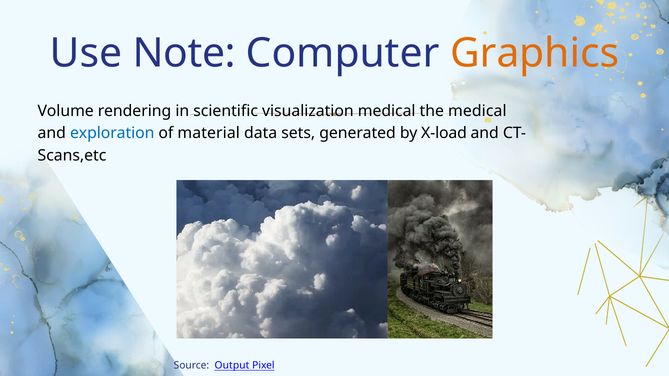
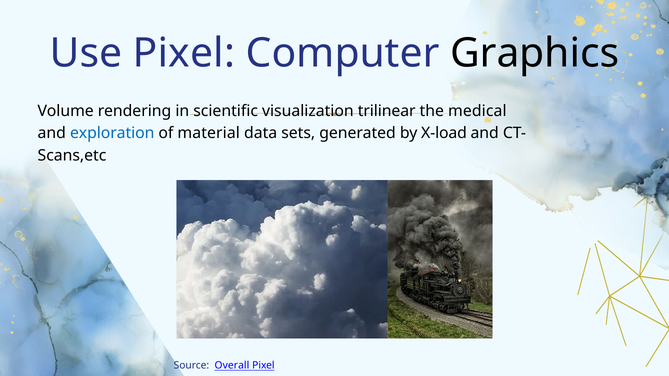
Use Note: Note -> Pixel
Graphics colour: orange -> black
visualization medical: medical -> trilinear
Output: Output -> Overall
